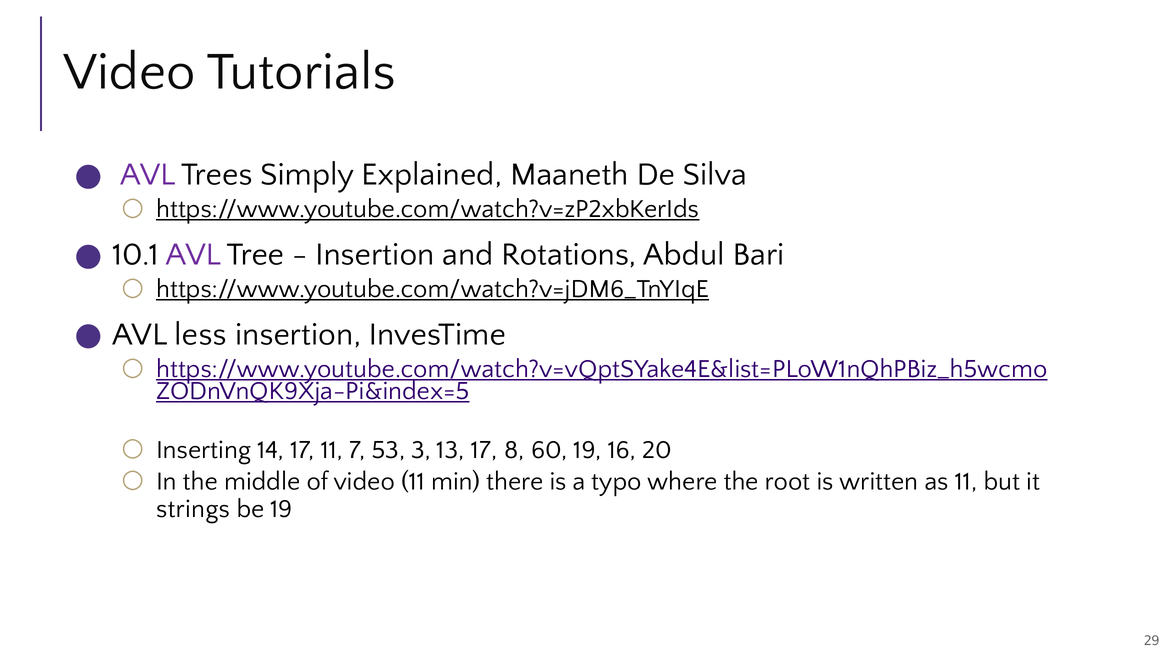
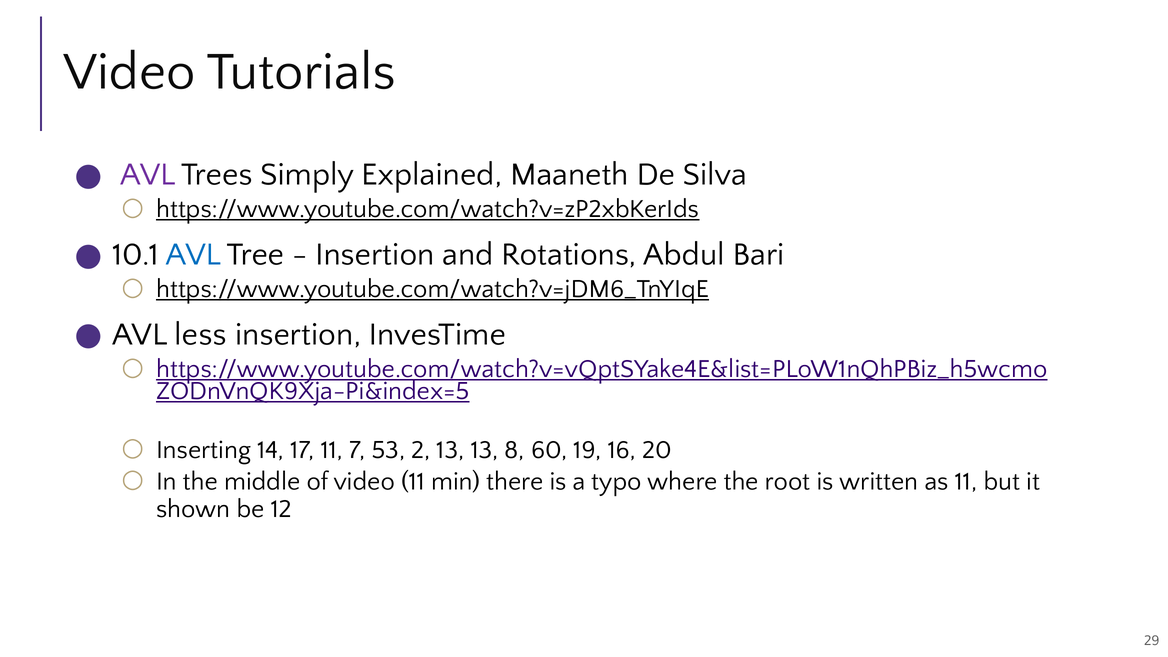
AVL at (193, 254) colour: purple -> blue
3: 3 -> 2
13 17: 17 -> 13
strings: strings -> shown
be 19: 19 -> 12
